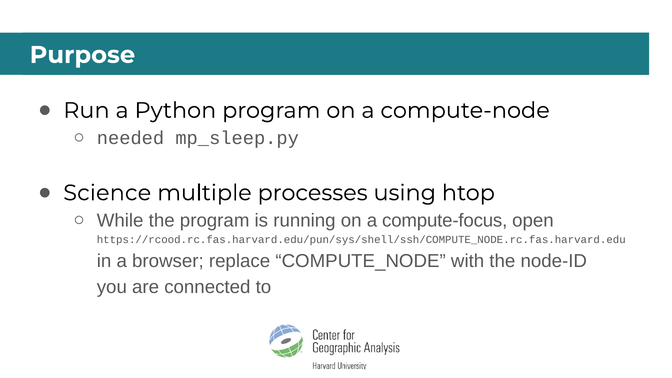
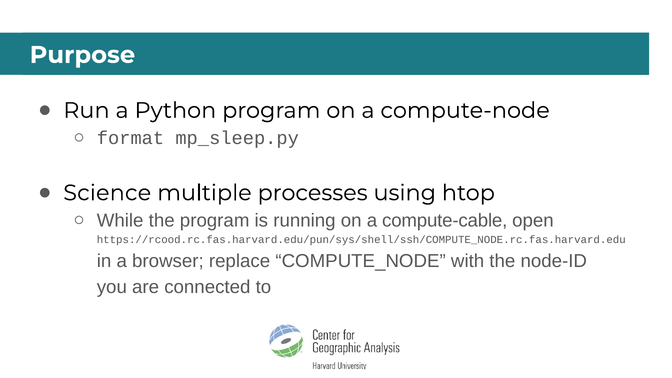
needed: needed -> format
compute-focus: compute-focus -> compute-cable
